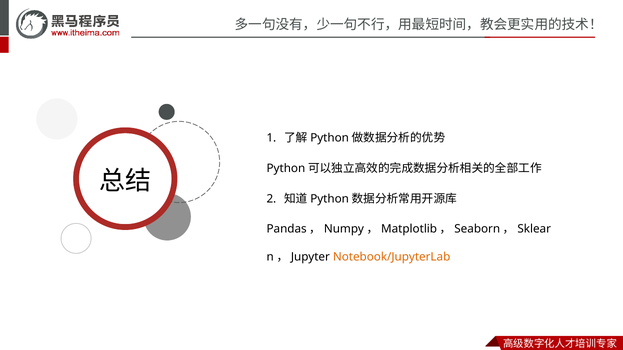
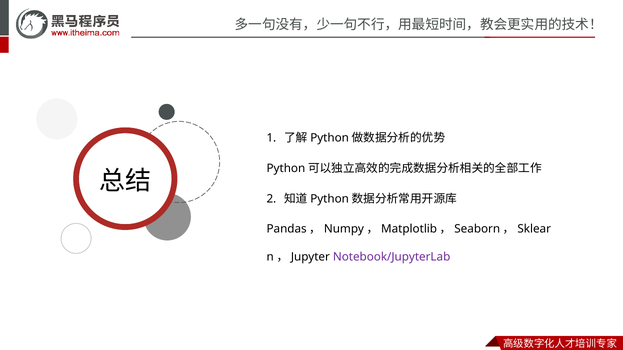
Notebook/JupyterLab colour: orange -> purple
